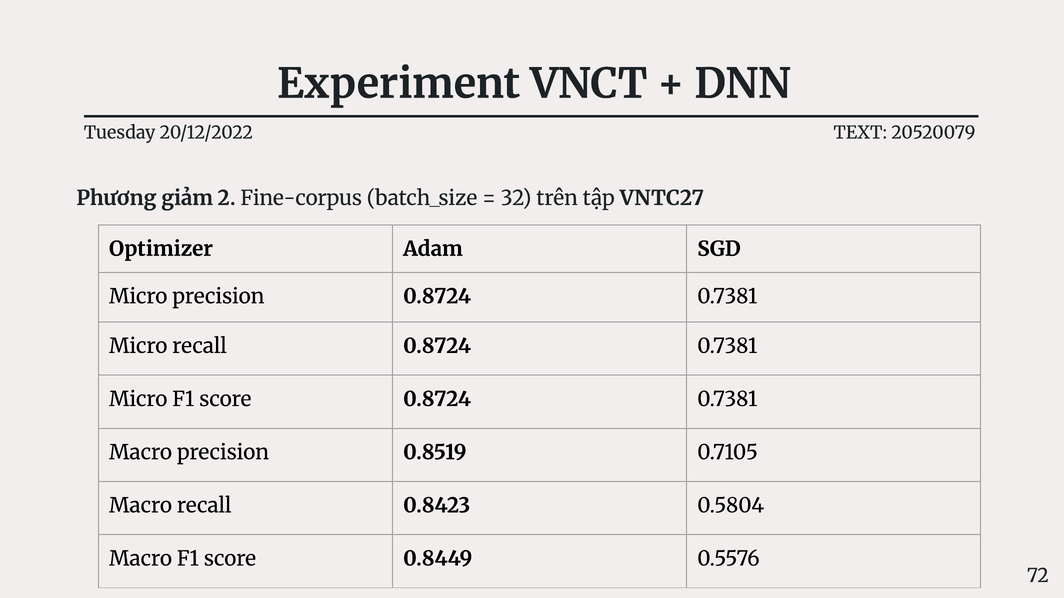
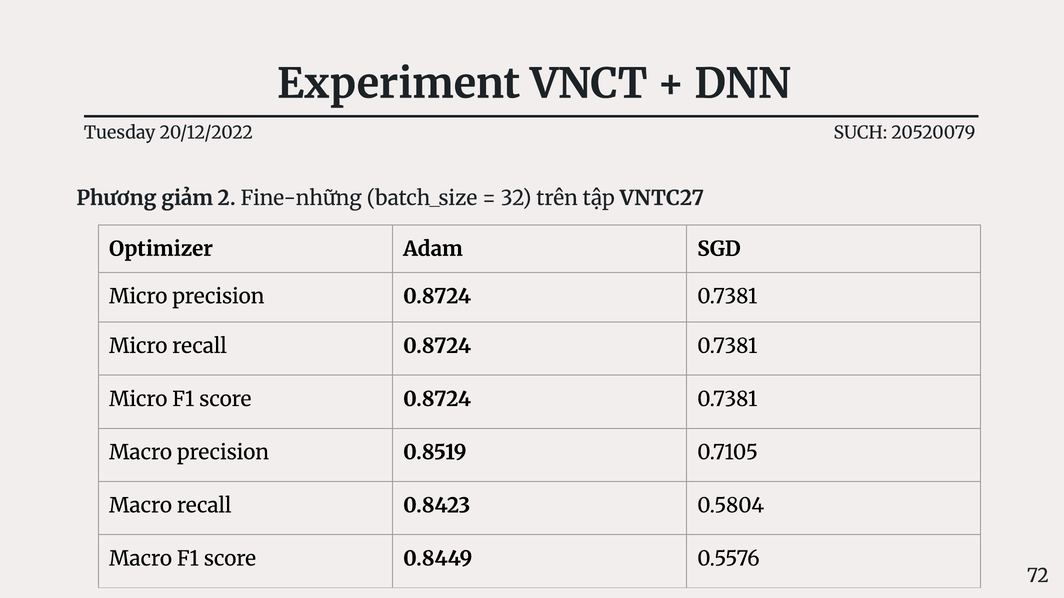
TEXT: TEXT -> SUCH
Fine-corpus: Fine-corpus -> Fine-những
